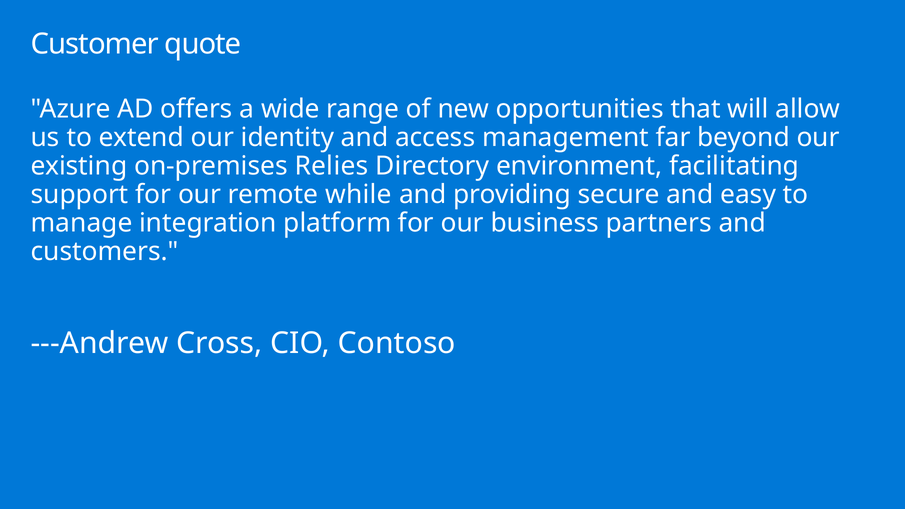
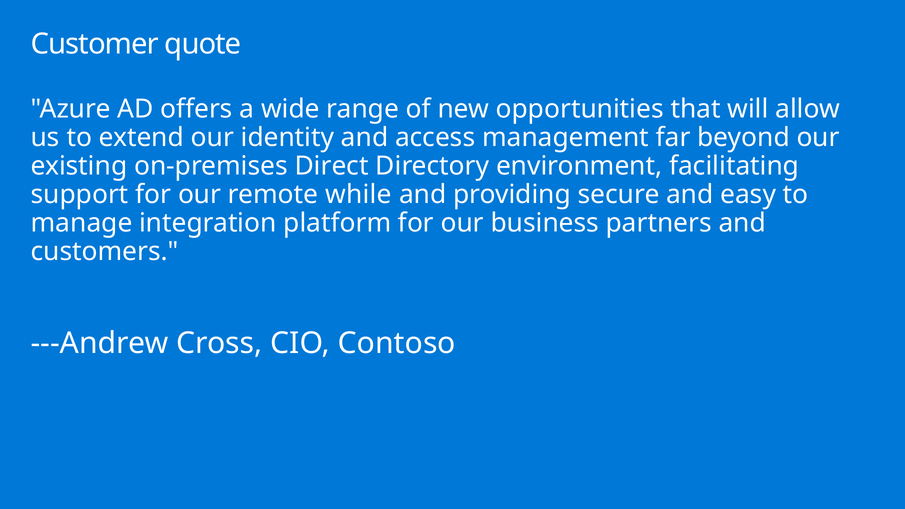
Relies: Relies -> Direct
